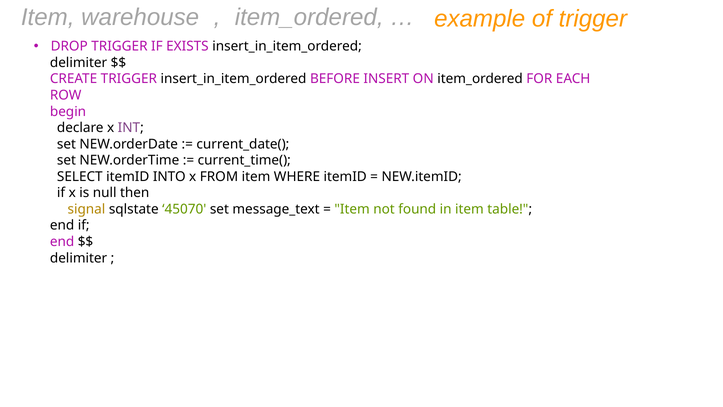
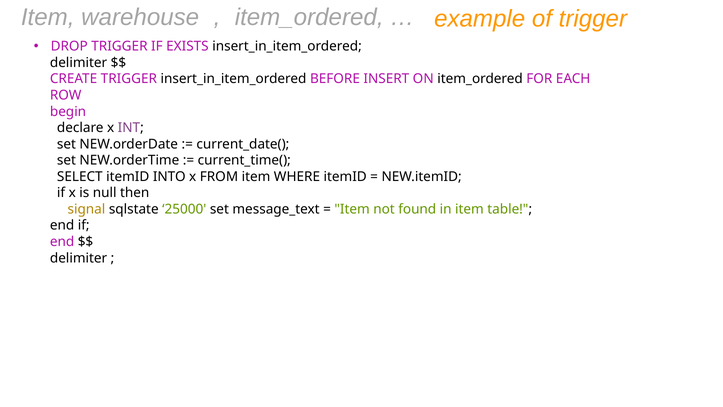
45070: 45070 -> 25000
